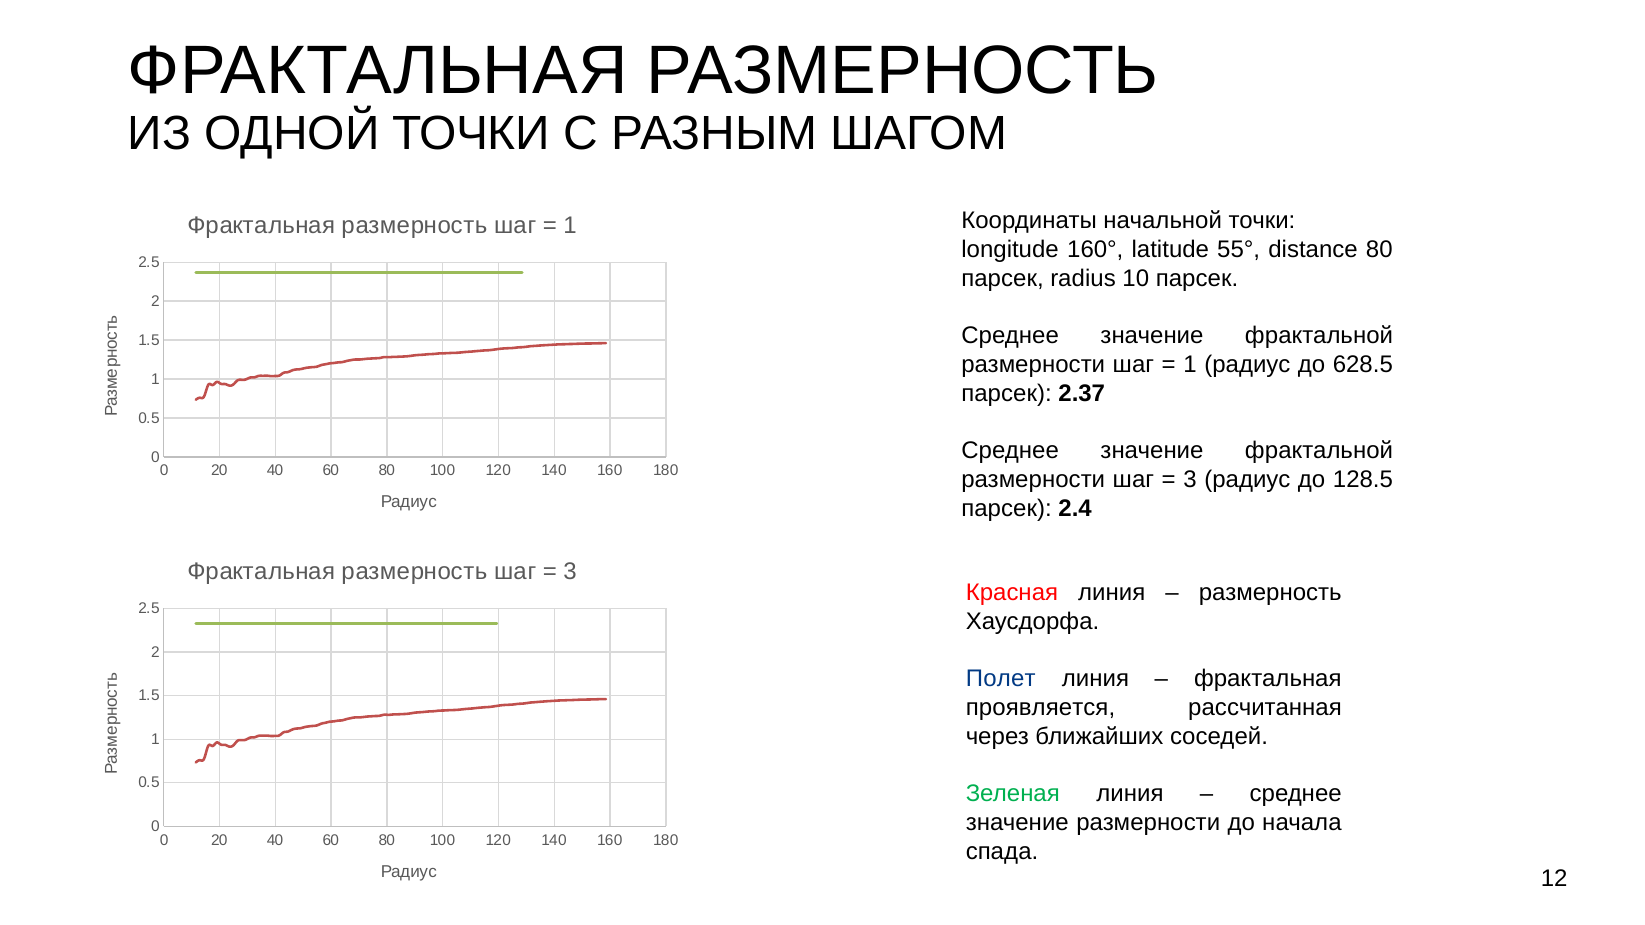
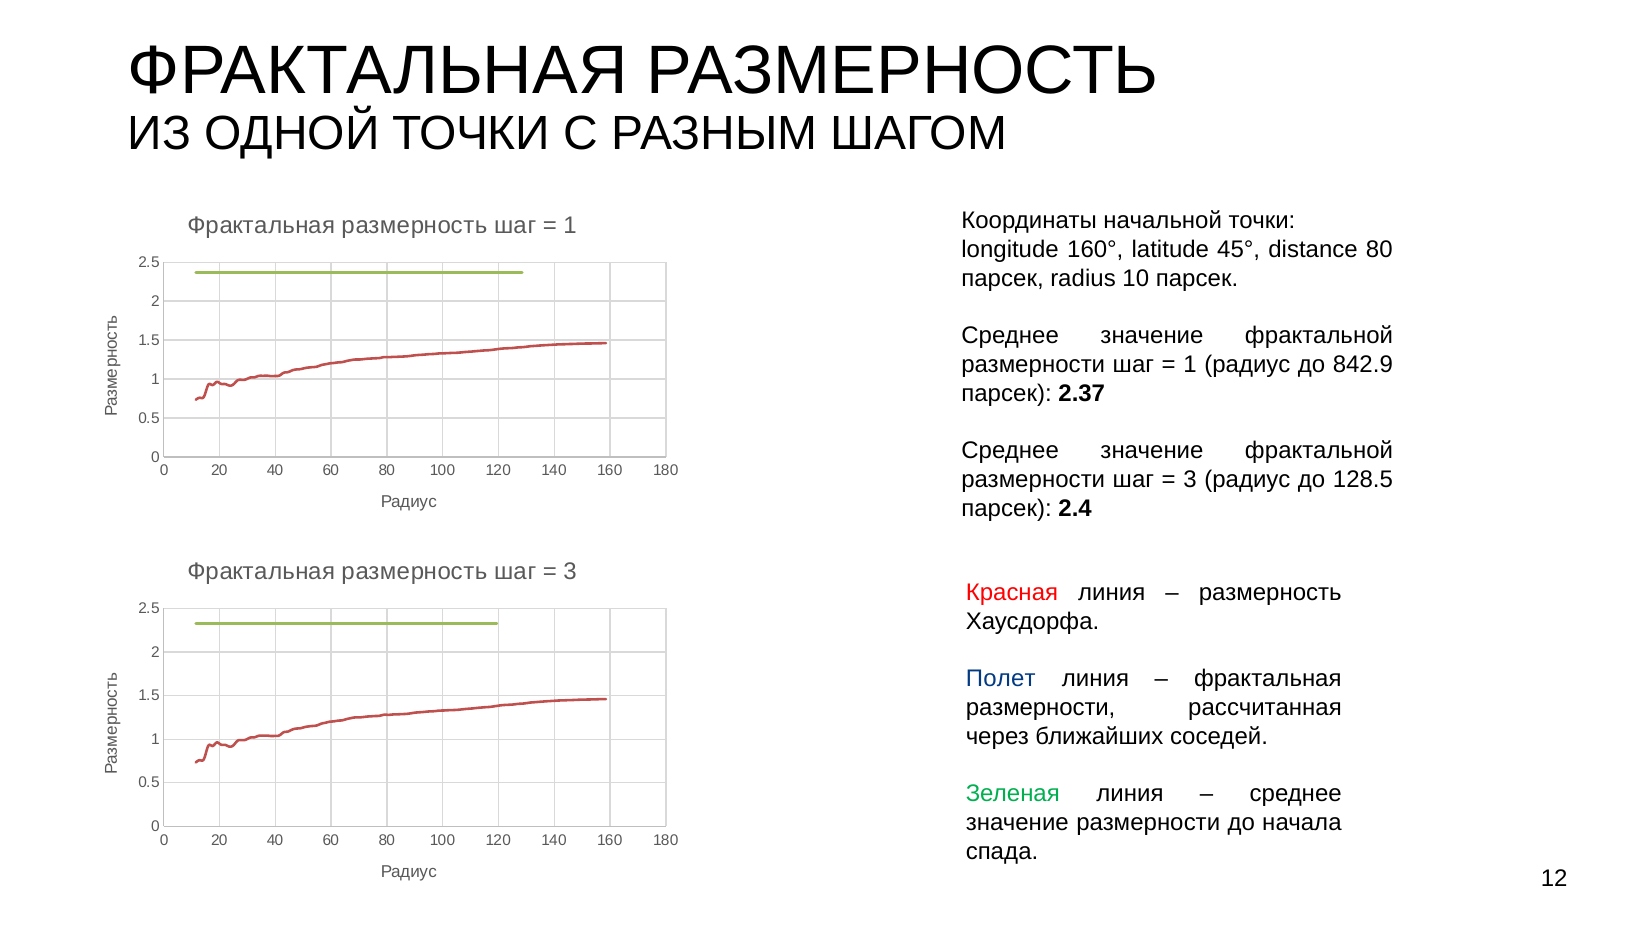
55°: 55° -> 45°
628.5: 628.5 -> 842.9
проявляется at (1041, 708): проявляется -> размерности
